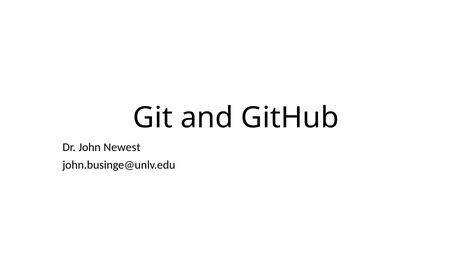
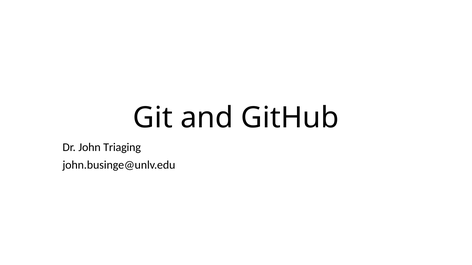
Newest: Newest -> Triaging
